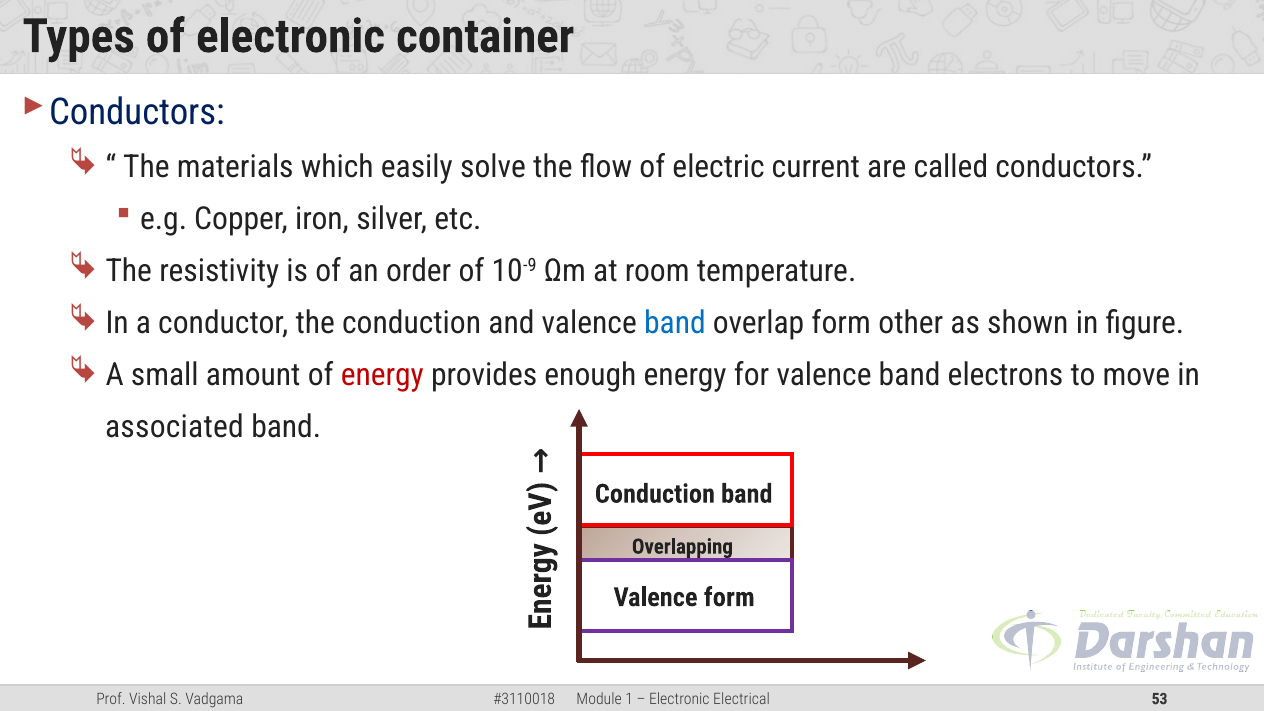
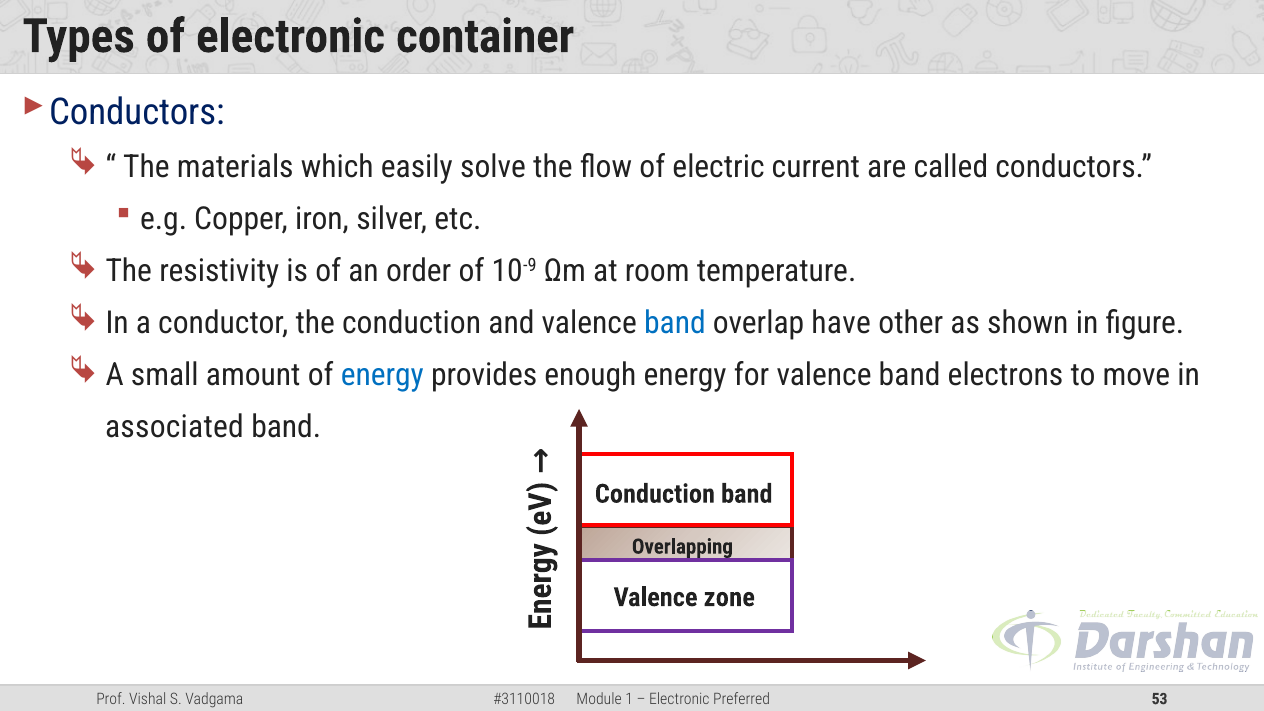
overlap form: form -> have
energy at (382, 375) colour: red -> blue
Valence form: form -> zone
Electrical: Electrical -> Preferred
